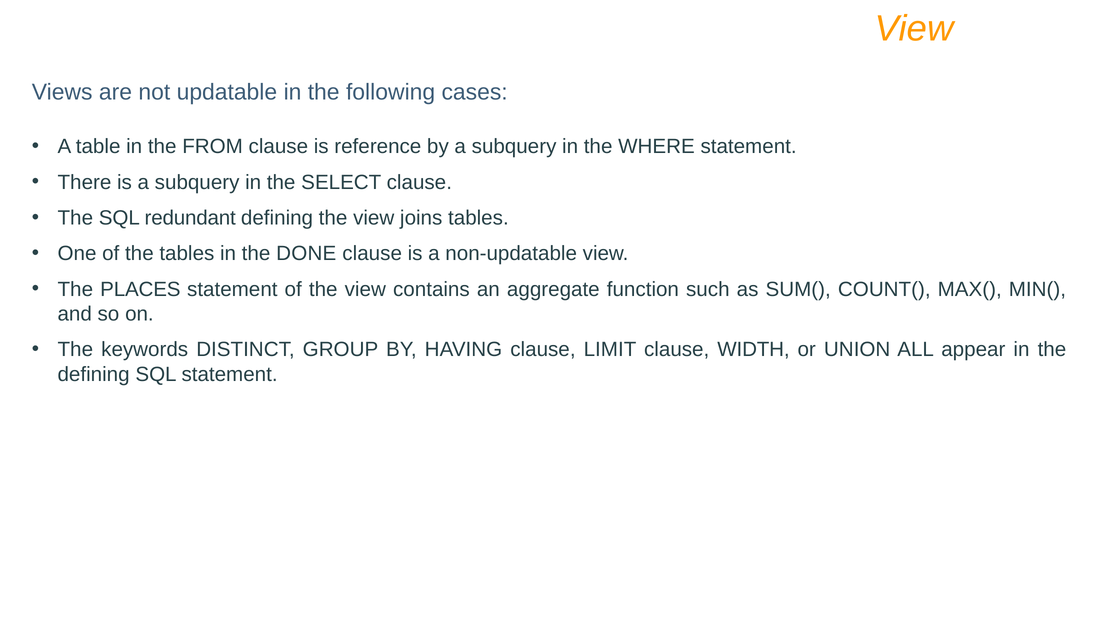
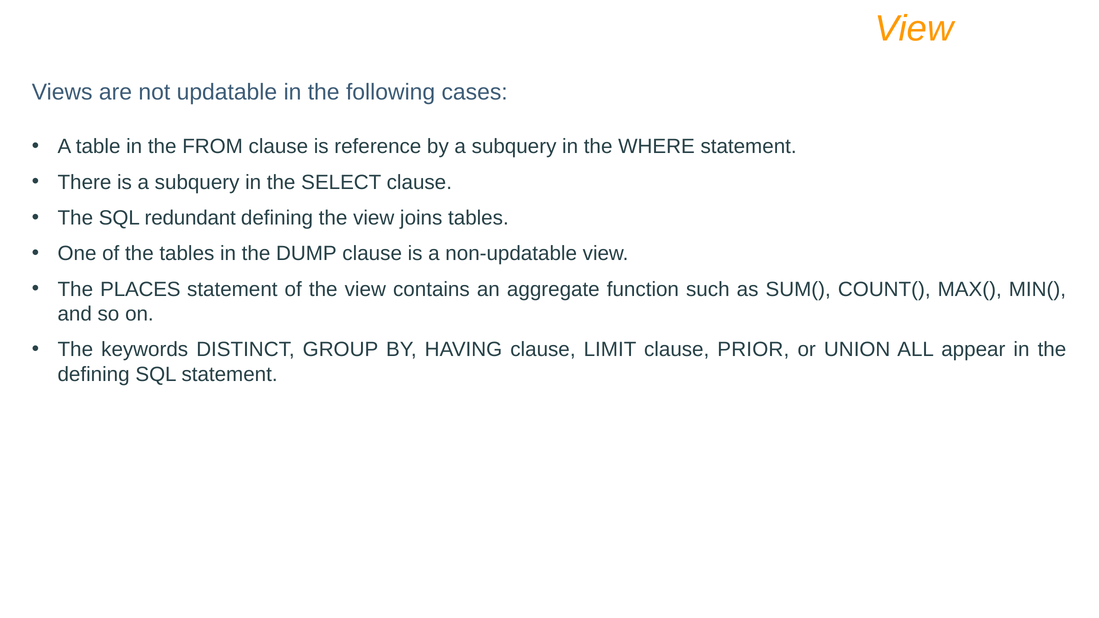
DONE: DONE -> DUMP
WIDTH: WIDTH -> PRIOR
